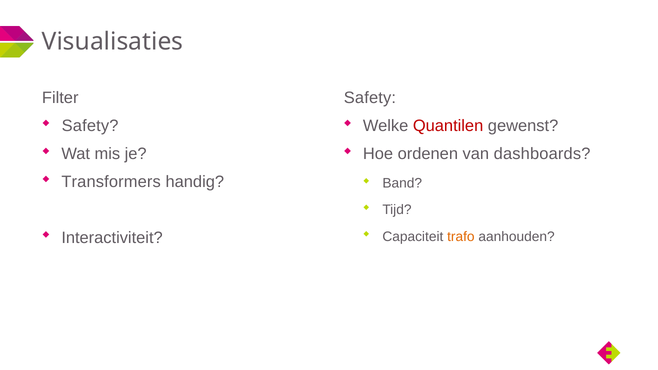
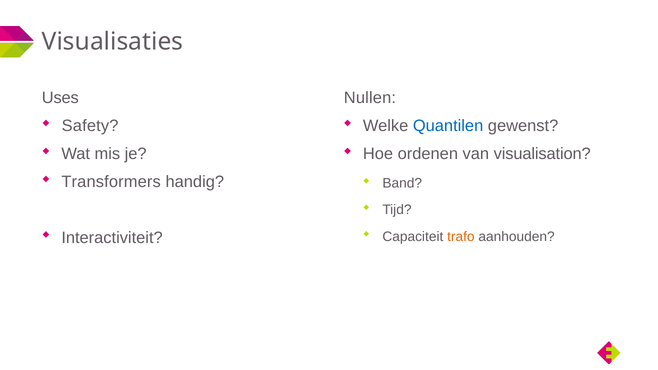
Filter: Filter -> Uses
Safety at (370, 98): Safety -> Nullen
Quantilen colour: red -> blue
dashboards: dashboards -> visualisation
